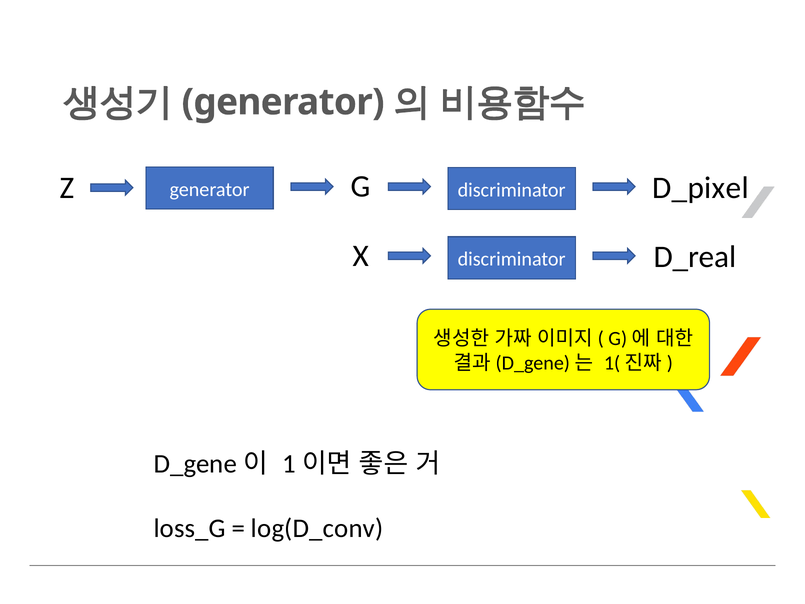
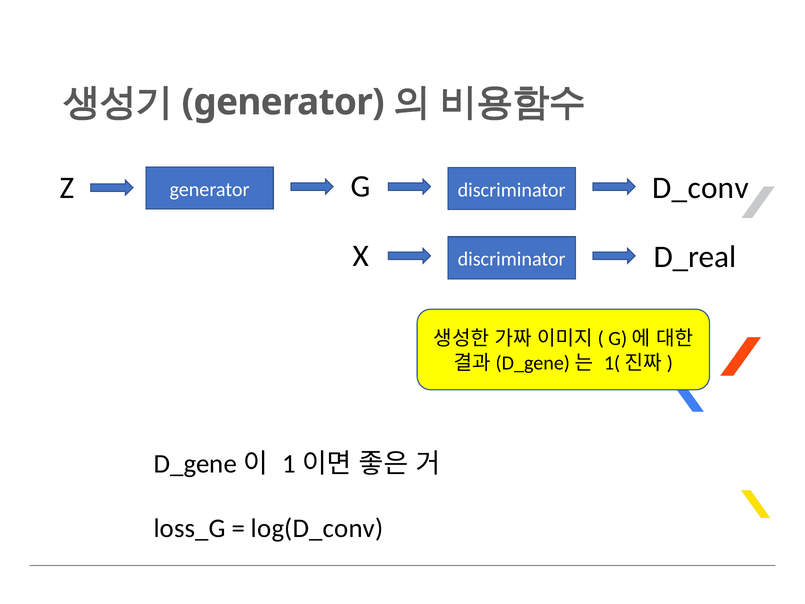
D_pixel: D_pixel -> D_conv
